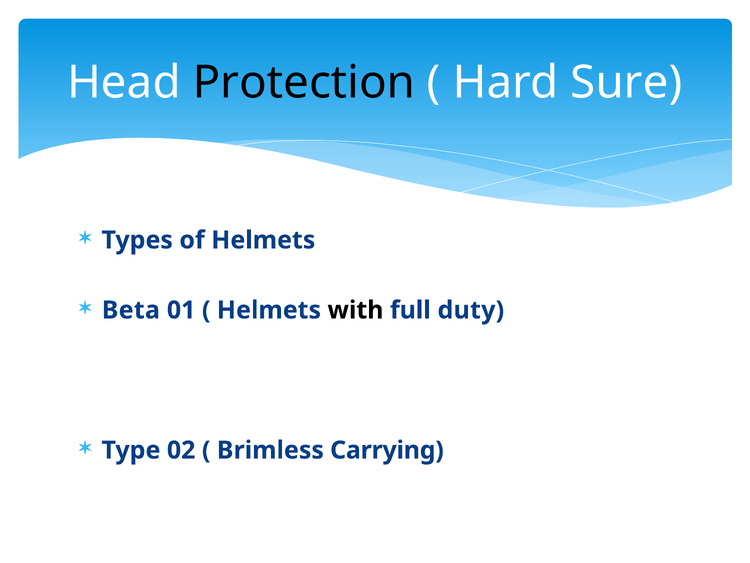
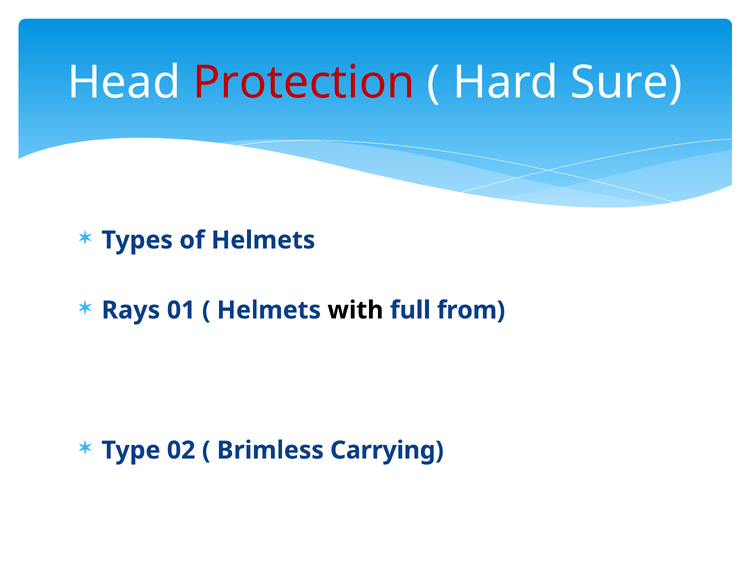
Protection colour: black -> red
Beta: Beta -> Rays
duty: duty -> from
